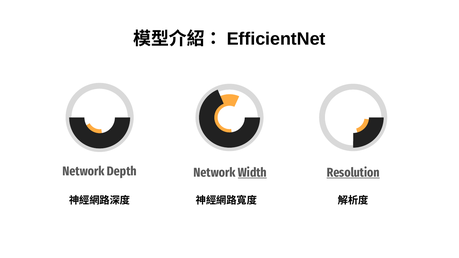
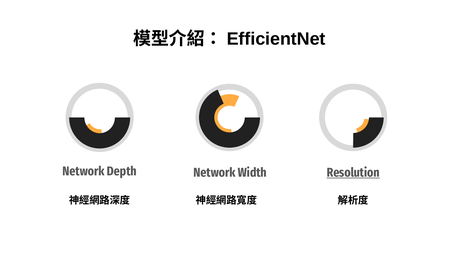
Width underline: present -> none
